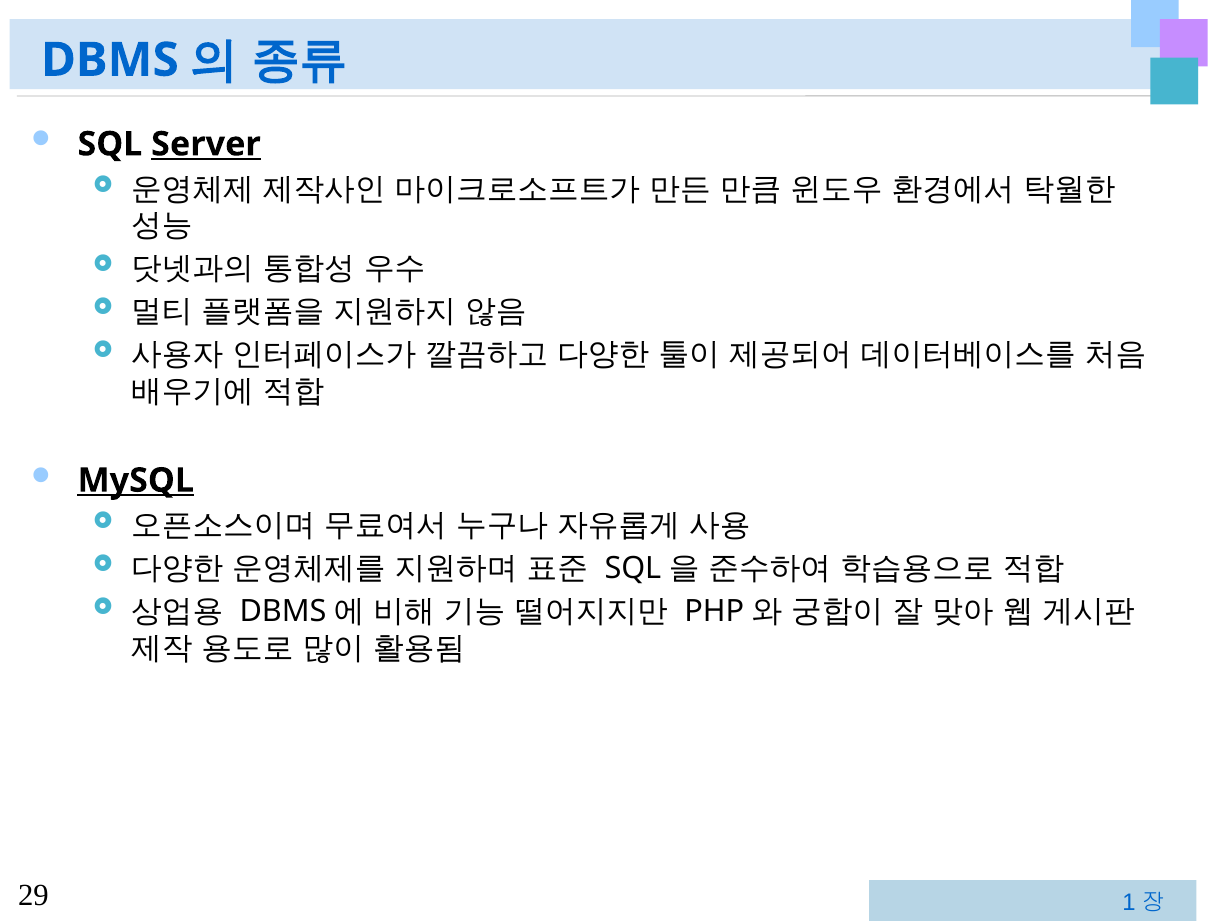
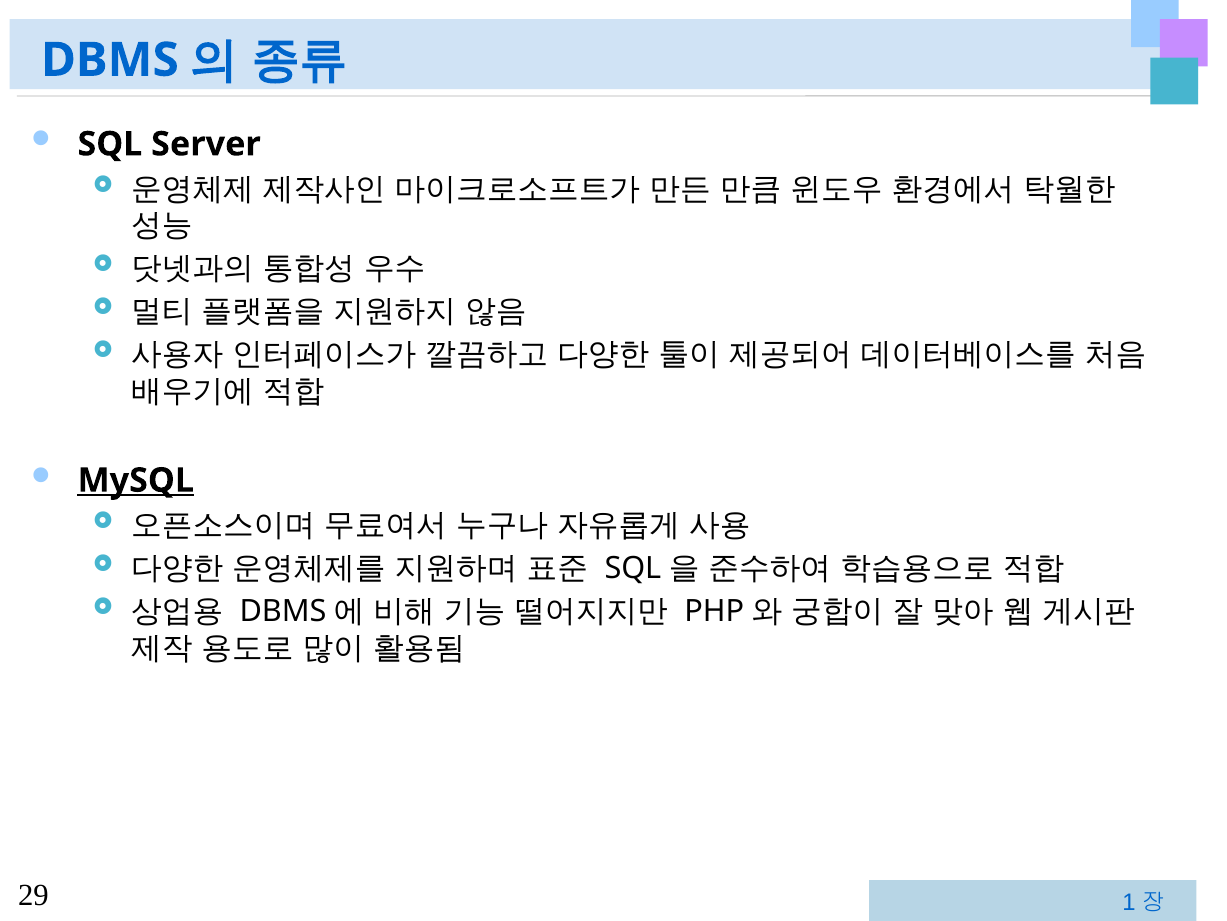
Server underline: present -> none
